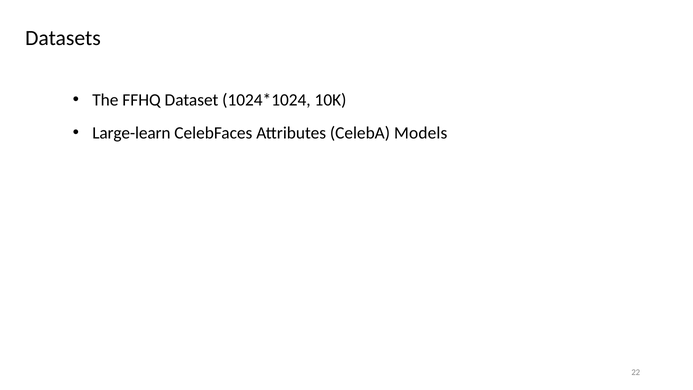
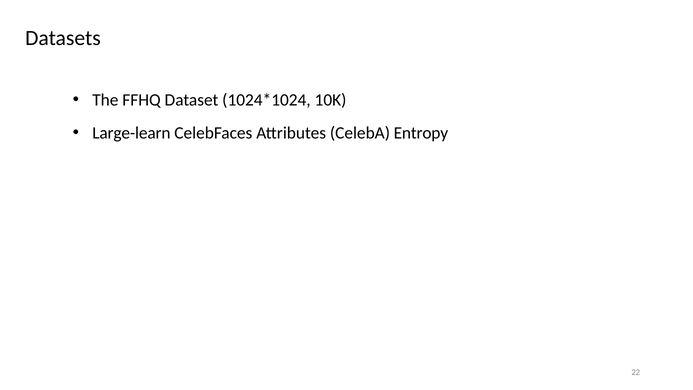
Models: Models -> Entropy
